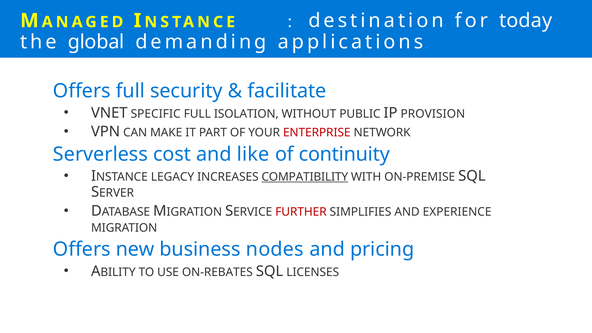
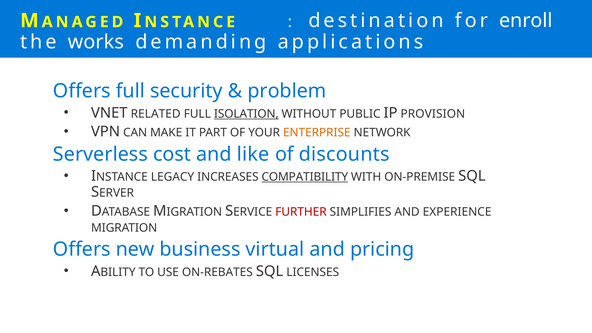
today: today -> enroll
global: global -> works
facilitate: facilitate -> problem
SPECIFIC: SPECIFIC -> RELATED
ISOLATION underline: none -> present
ENTERPRISE colour: red -> orange
continuity: continuity -> discounts
nodes: nodes -> virtual
